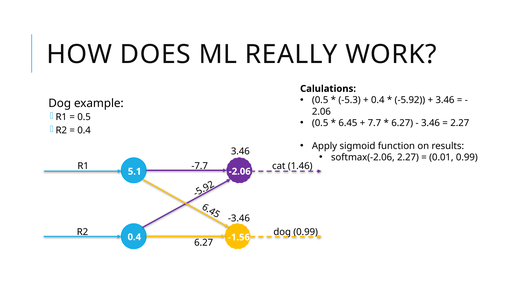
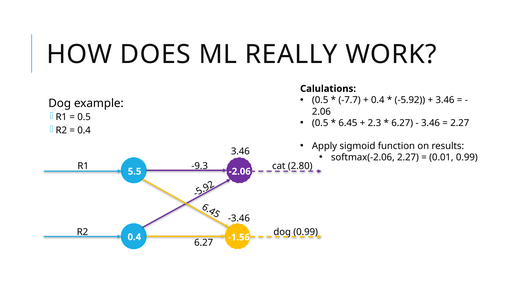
-5.3: -5.3 -> -7.7
7.7: 7.7 -> 2.3
-7.7: -7.7 -> -9.3
1.46: 1.46 -> 2.80
5.1: 5.1 -> 5.5
